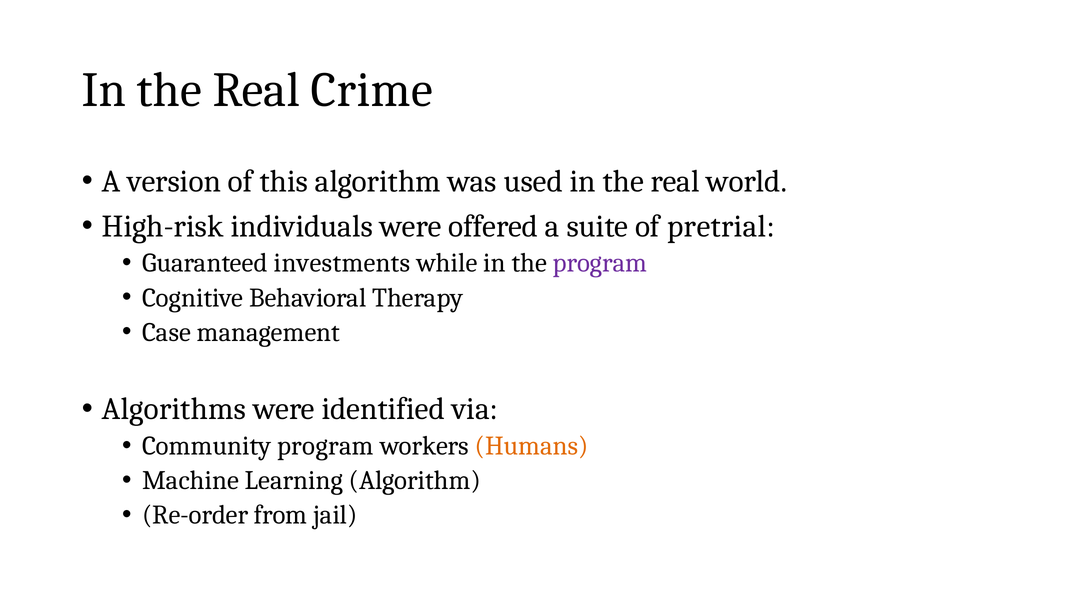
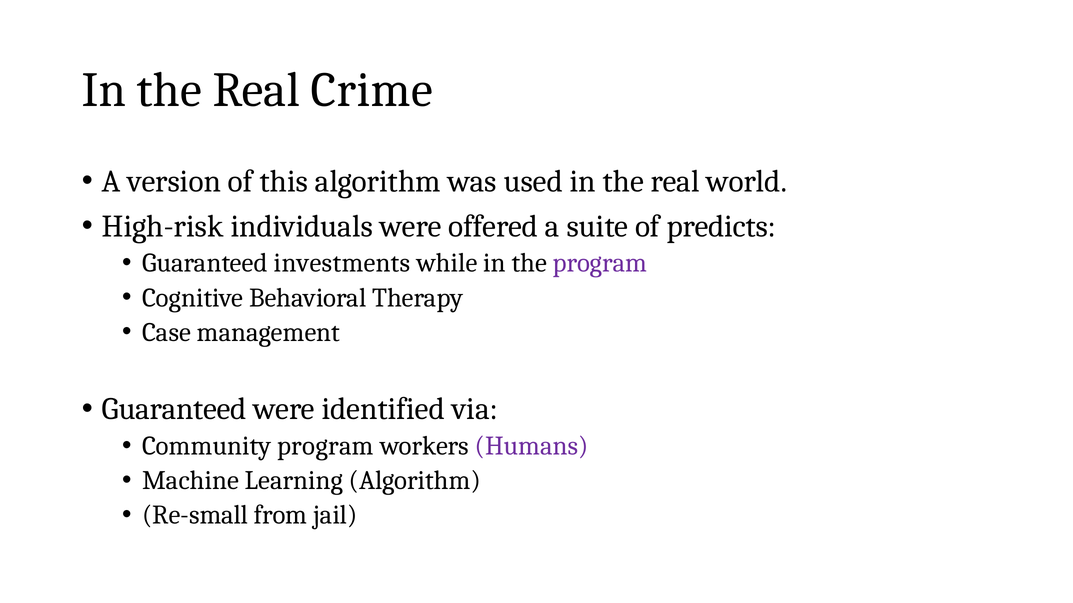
pretrial: pretrial -> predicts
Algorithms at (174, 410): Algorithms -> Guaranteed
Humans colour: orange -> purple
Re-order: Re-order -> Re-small
